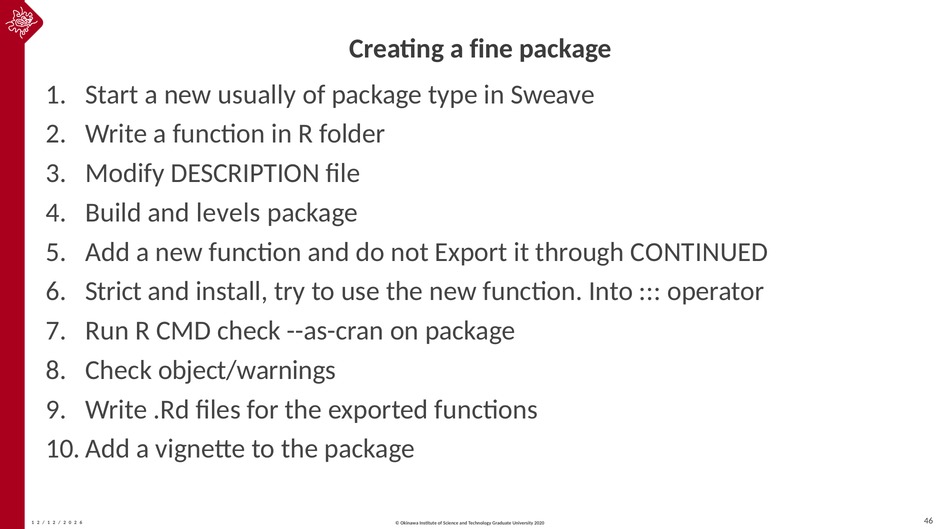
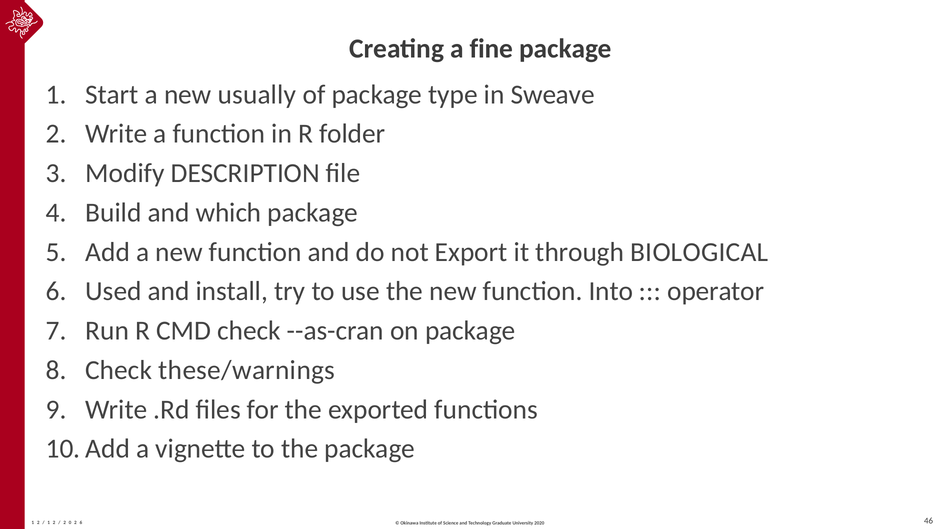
levels: levels -> which
CONTINUED: CONTINUED -> BIOLOGICAL
Strict: Strict -> Used
object/warnings: object/warnings -> these/warnings
